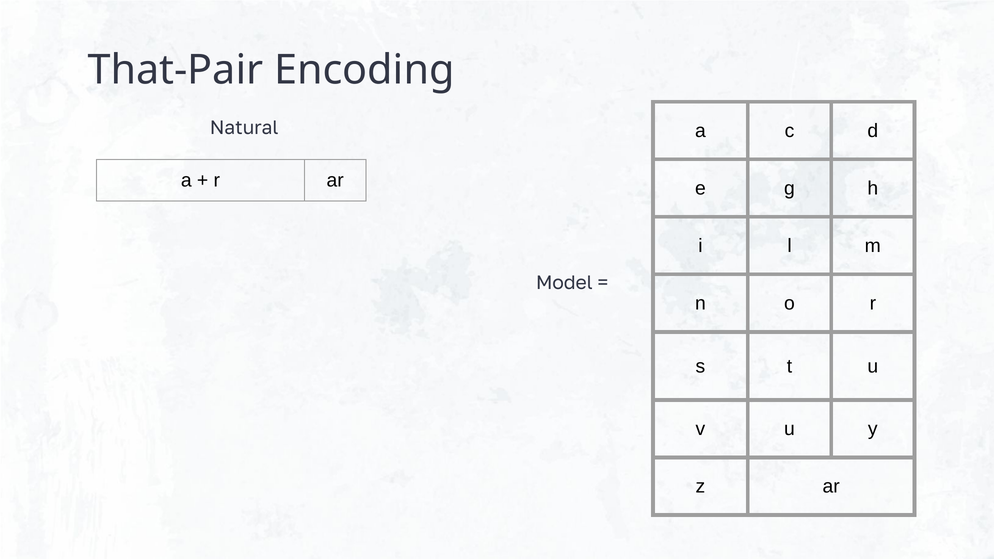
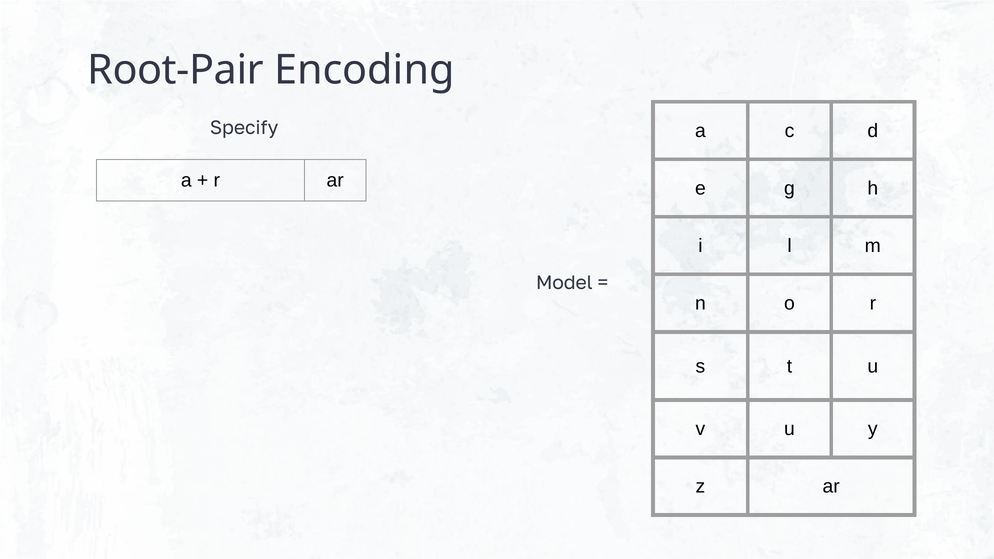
That-Pair: That-Pair -> Root-Pair
Natural: Natural -> Specify
